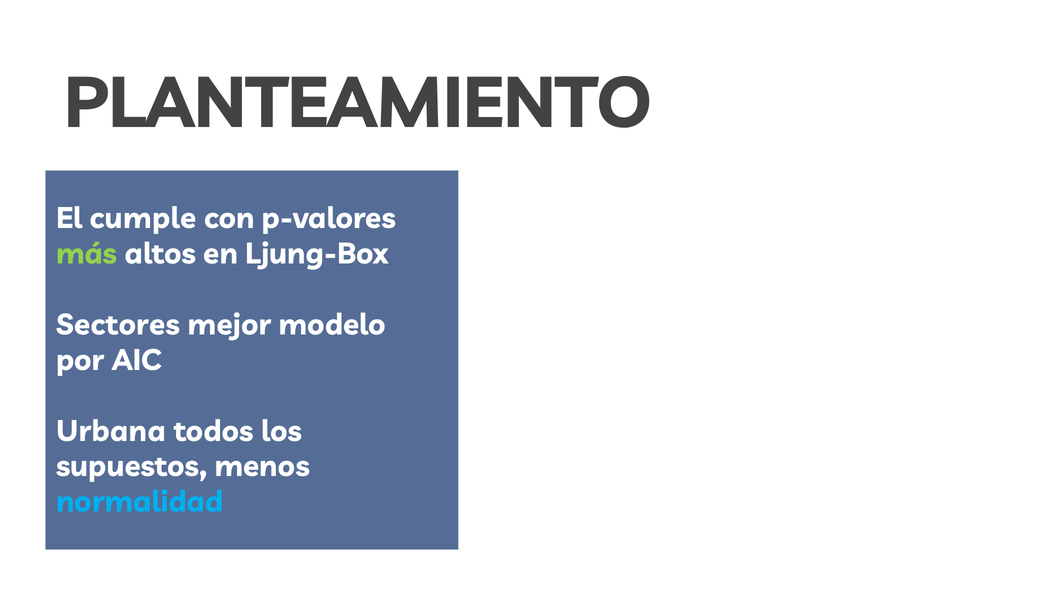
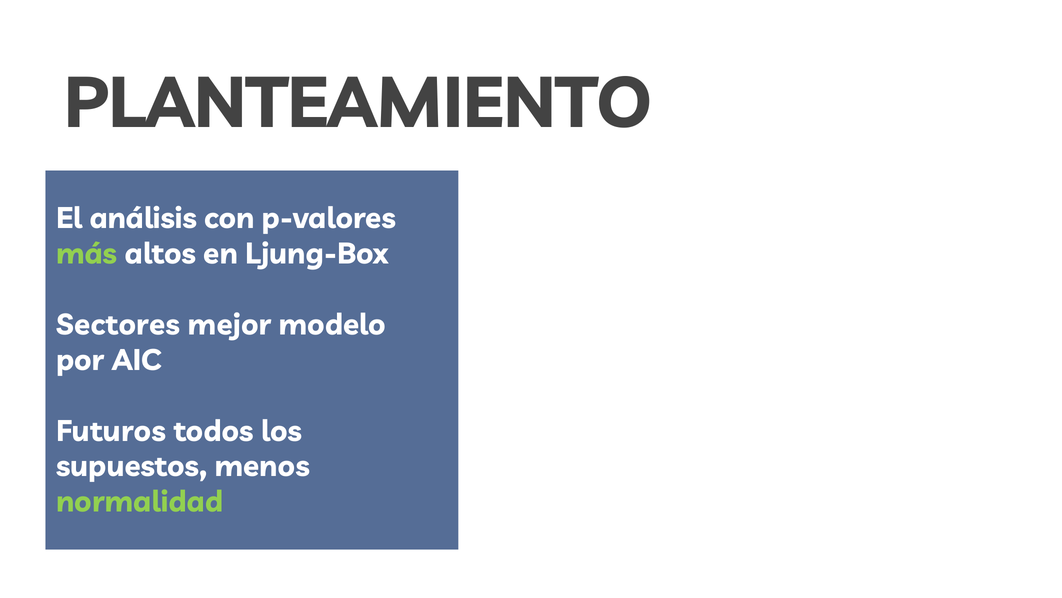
El cumple: cumple -> análisis
Urbana: Urbana -> Futuros
normalidad at (140, 502) colour: light blue -> light green
